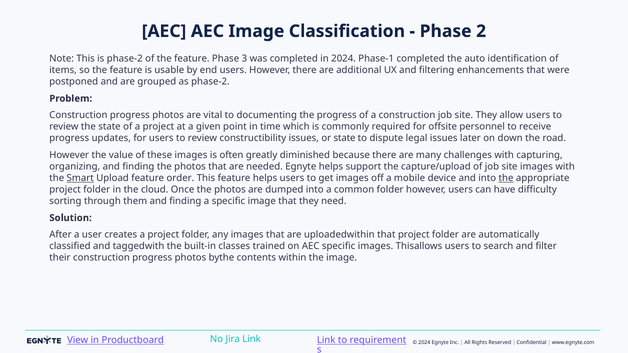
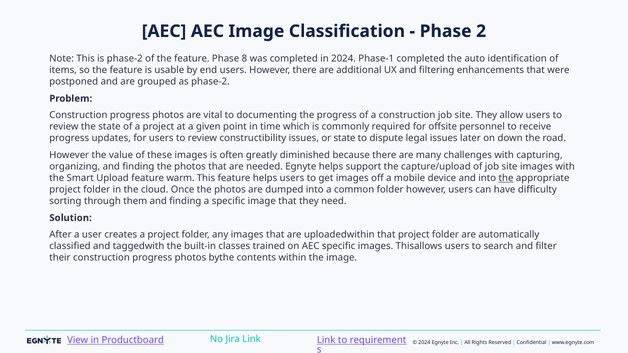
3: 3 -> 8
Smart underline: present -> none
order: order -> warm
